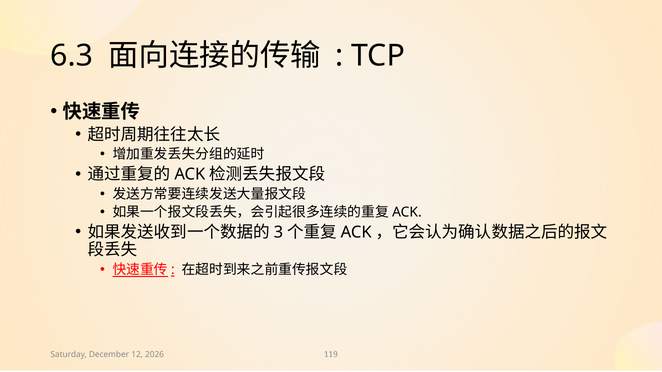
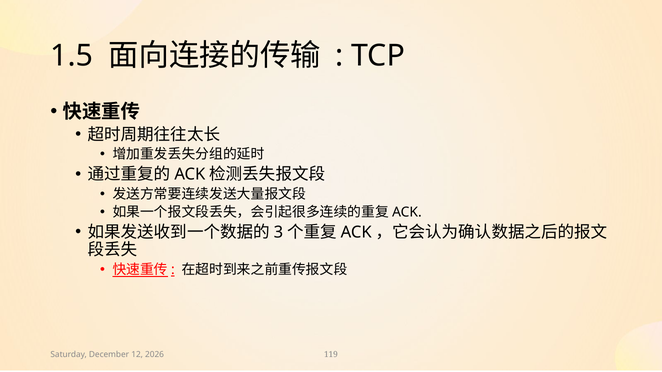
6.3: 6.3 -> 1.5
